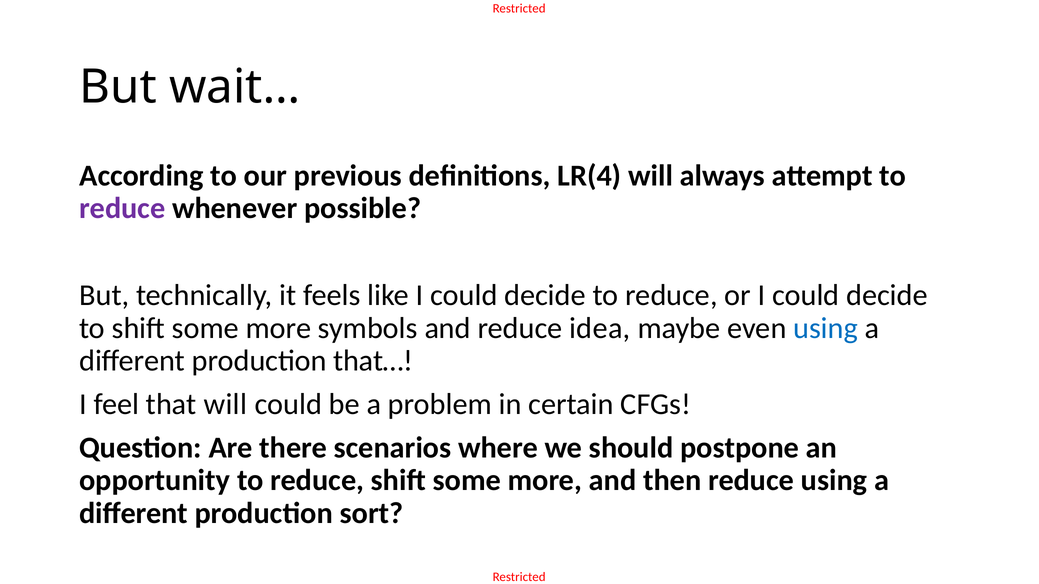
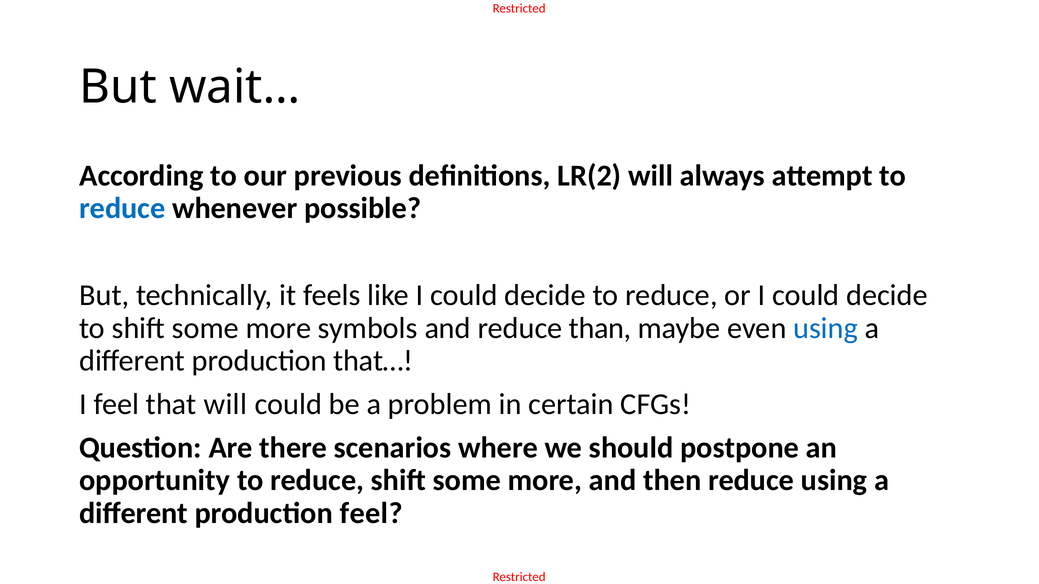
LR(4: LR(4 -> LR(2
reduce at (122, 208) colour: purple -> blue
idea: idea -> than
production sort: sort -> feel
